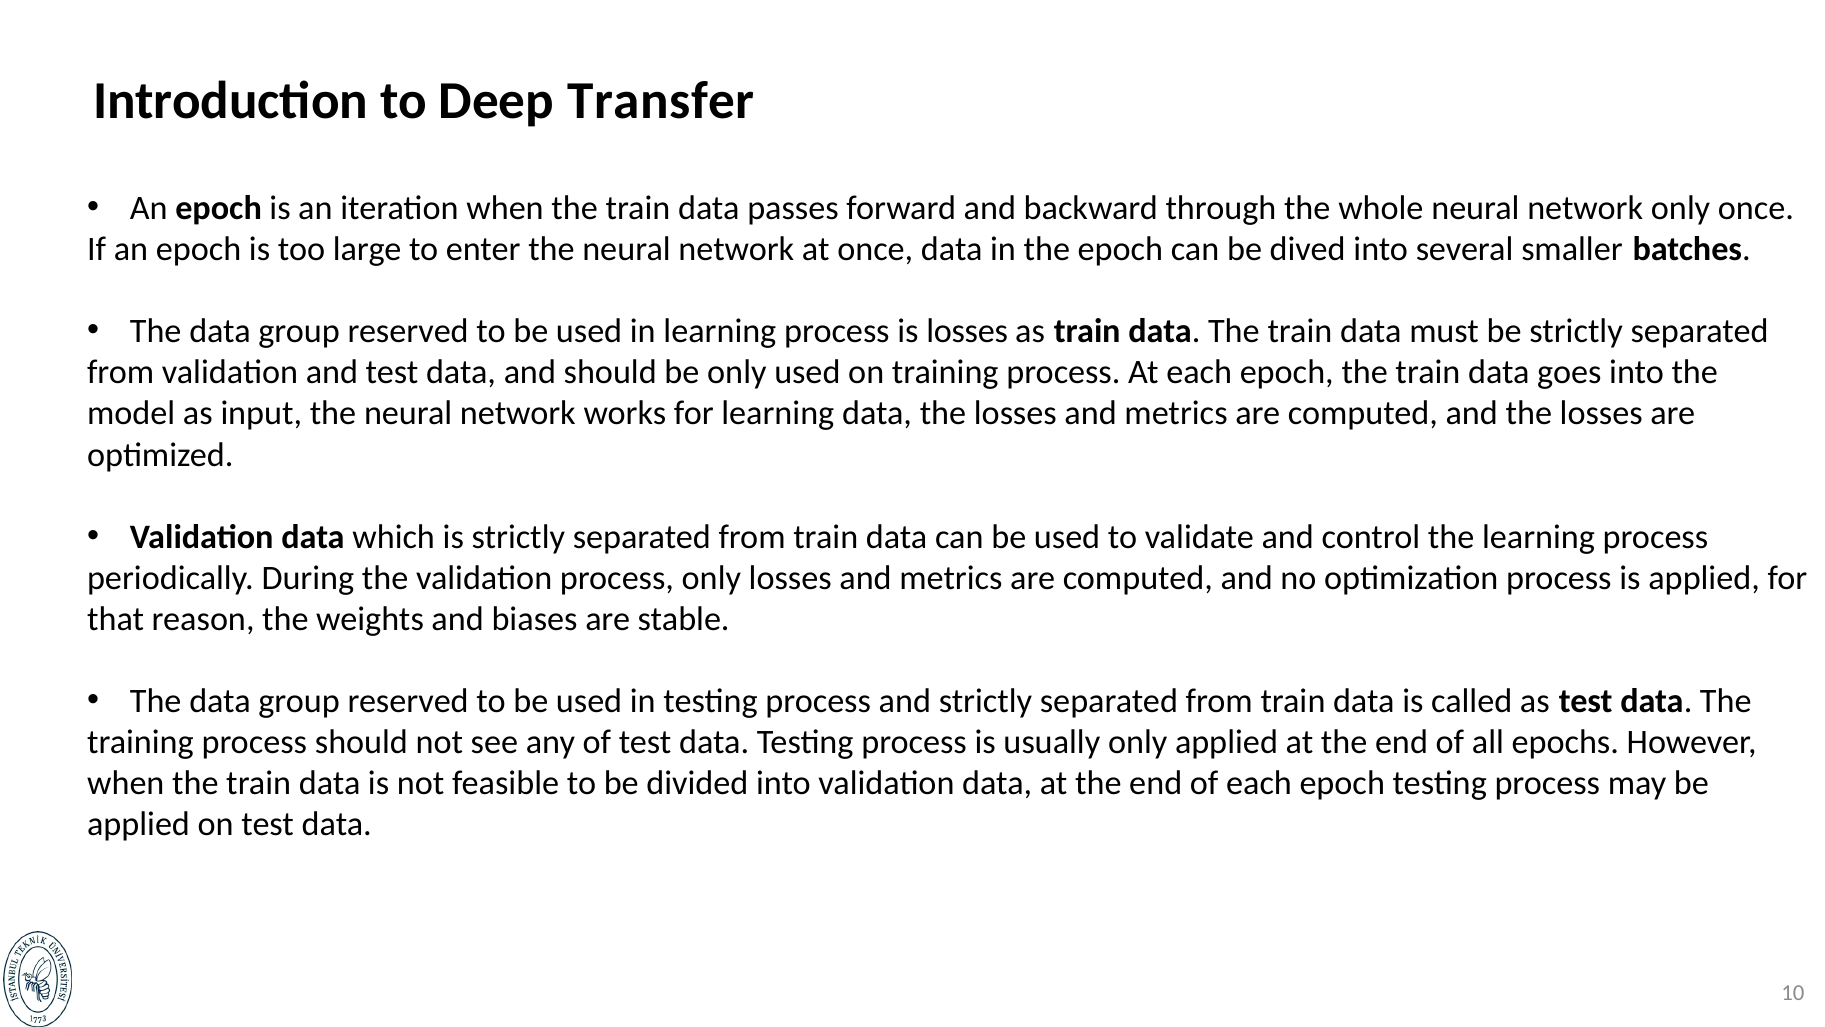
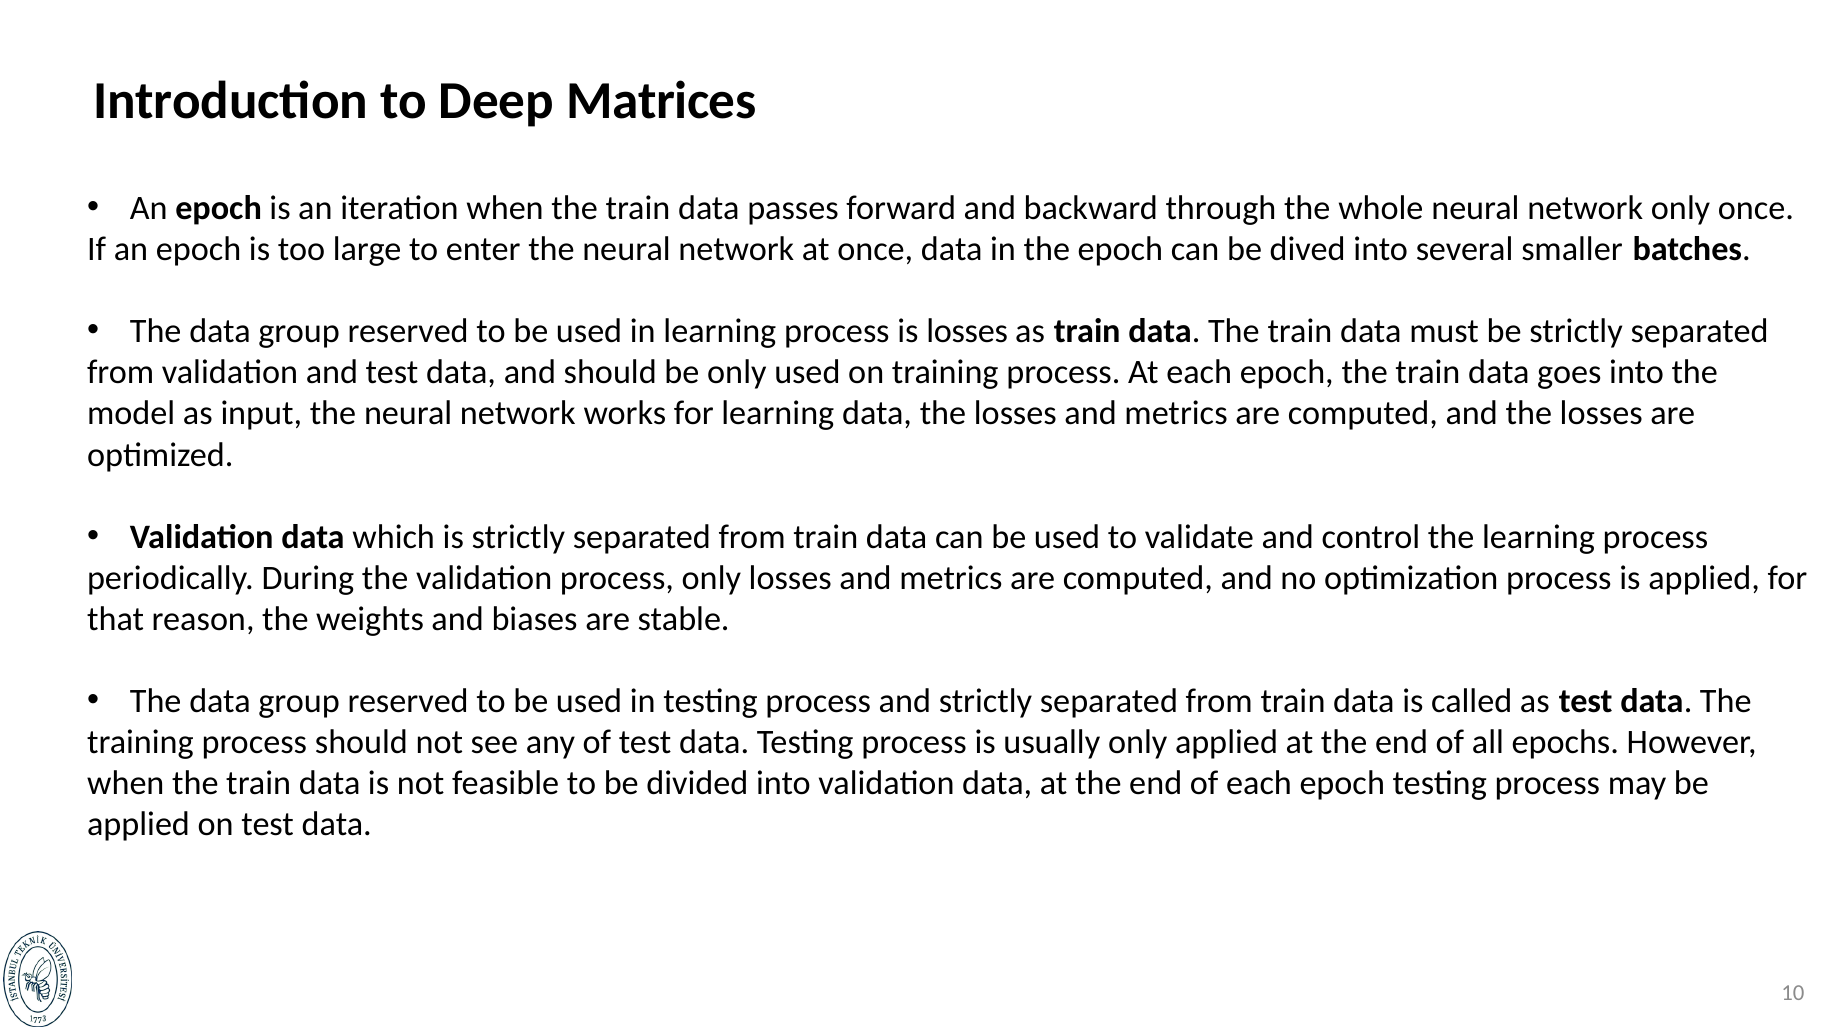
Transfer: Transfer -> Matrices
